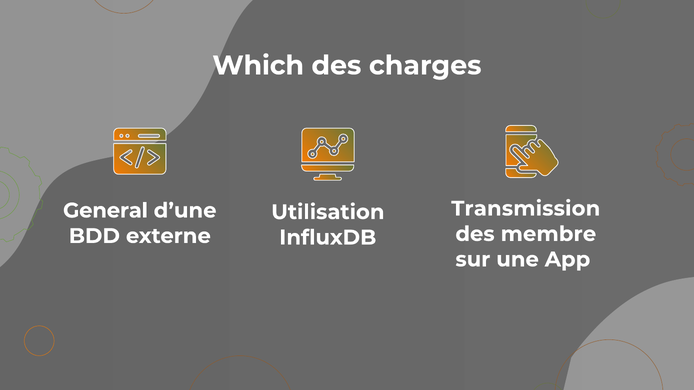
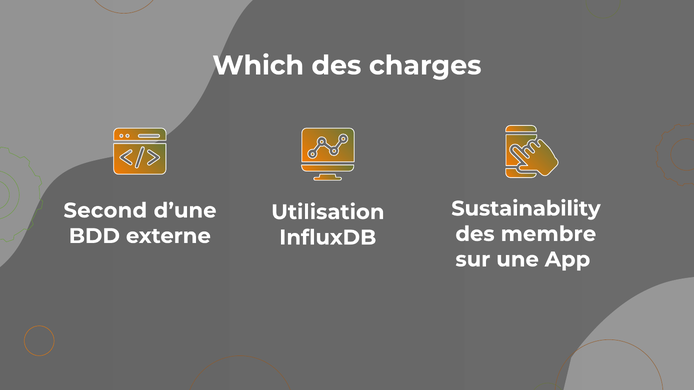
Transmission: Transmission -> Sustainability
General: General -> Second
